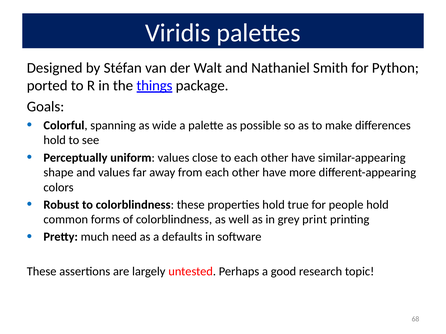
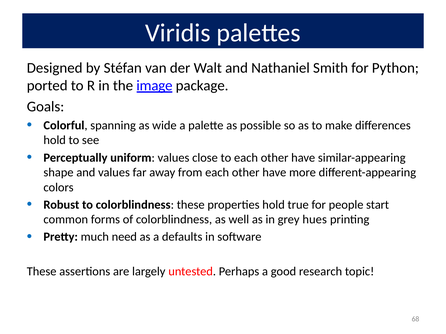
things: things -> image
people hold: hold -> start
print: print -> hues
